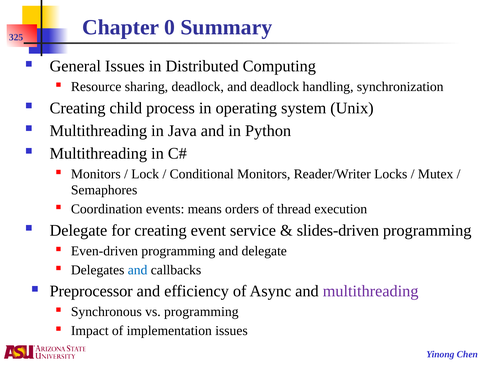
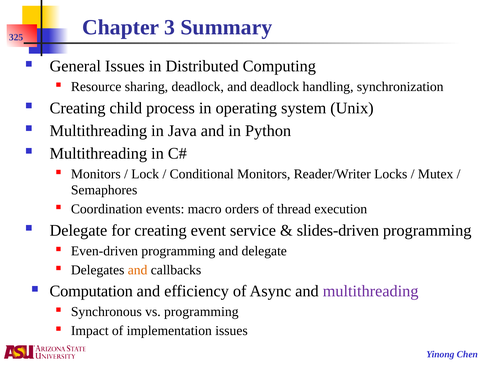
0: 0 -> 3
means: means -> macro
and at (138, 270) colour: blue -> orange
Preprocessor: Preprocessor -> Computation
